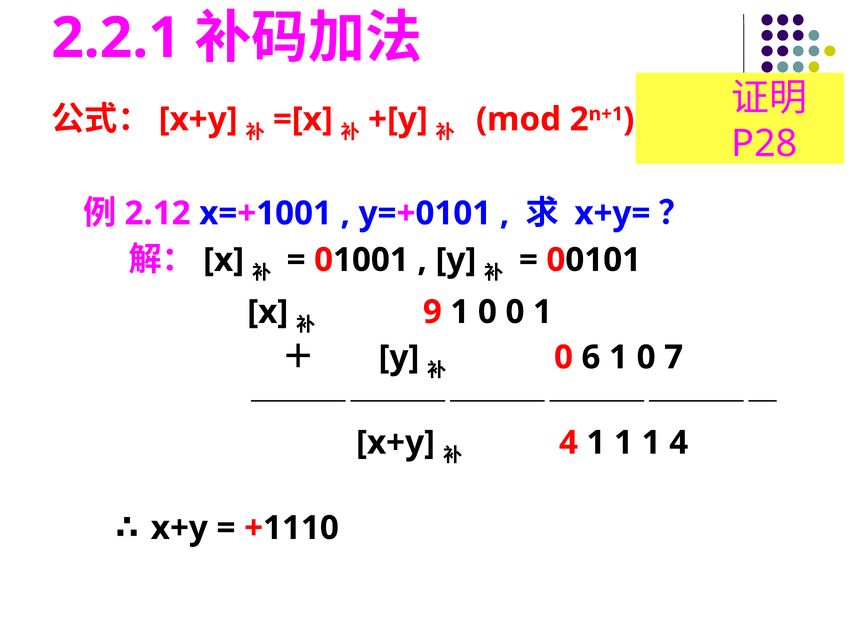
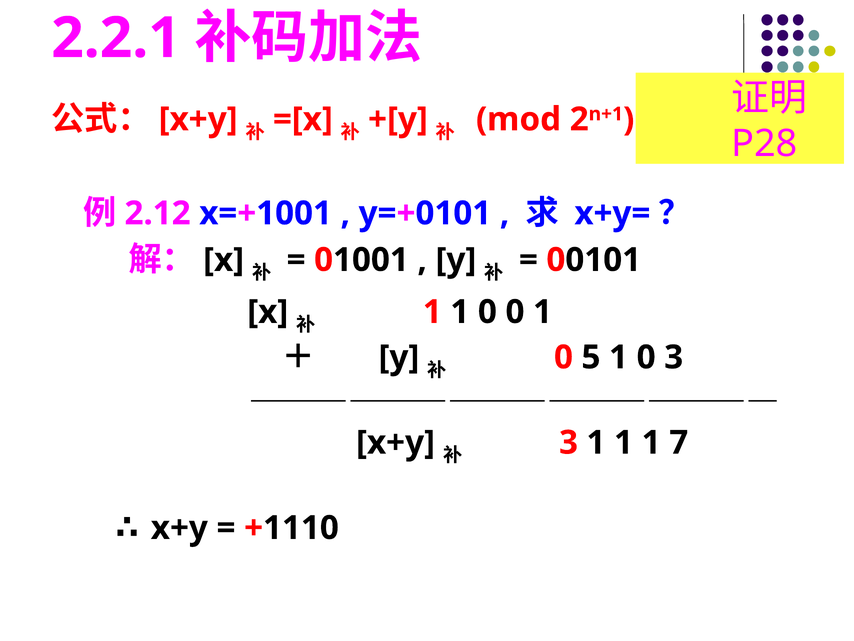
9 at (432, 312): 9 -> 1
6: 6 -> 5
0 7: 7 -> 3
4 at (569, 442): 4 -> 3
1 4: 4 -> 7
